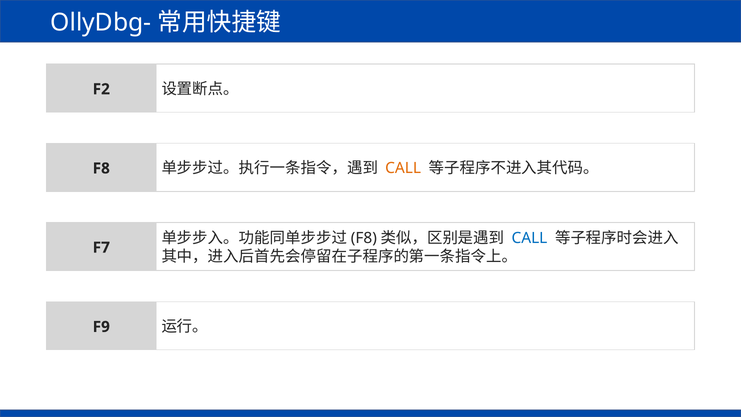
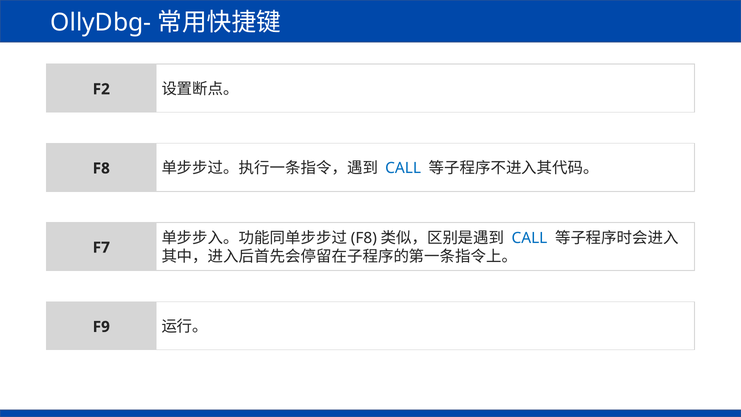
CALL at (403, 168) colour: orange -> blue
